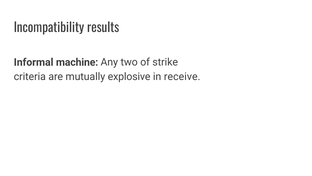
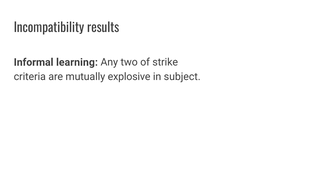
machine: machine -> learning
receive: receive -> subject
